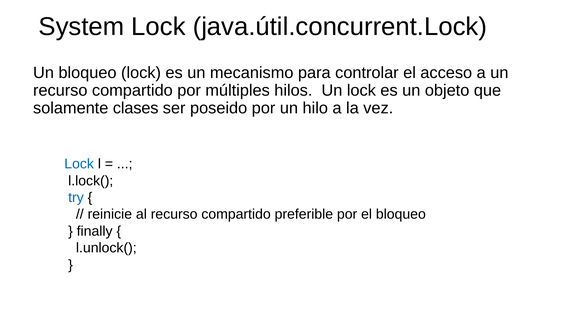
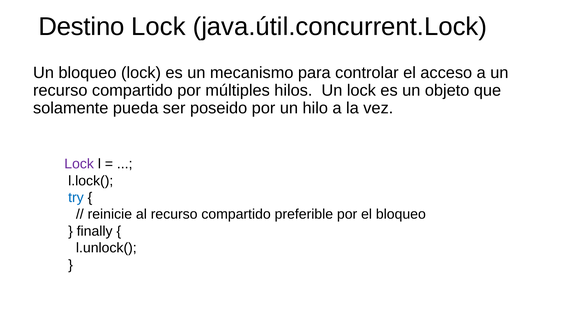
System: System -> Destino
clases: clases -> pueda
Lock at (79, 164) colour: blue -> purple
